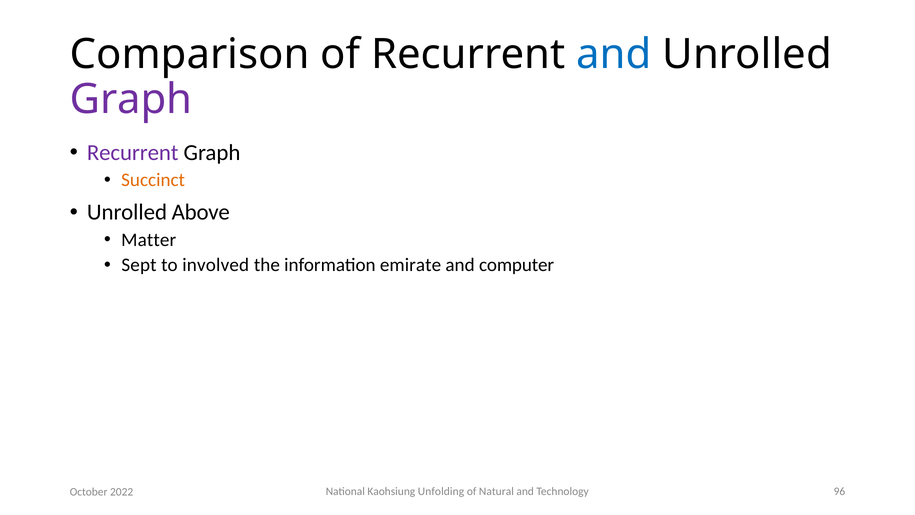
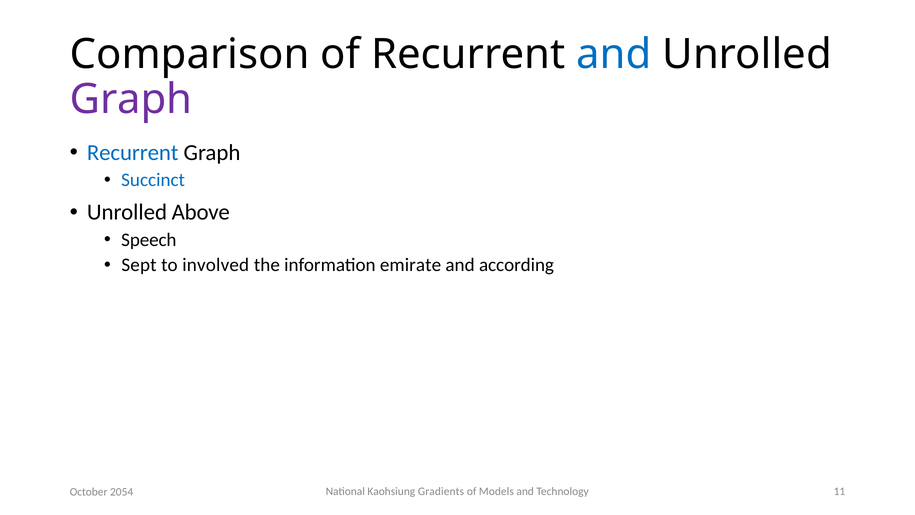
Recurrent at (133, 153) colour: purple -> blue
Succinct colour: orange -> blue
Matter: Matter -> Speech
computer: computer -> according
Unfolding: Unfolding -> Gradients
Natural: Natural -> Models
96: 96 -> 11
2022: 2022 -> 2054
